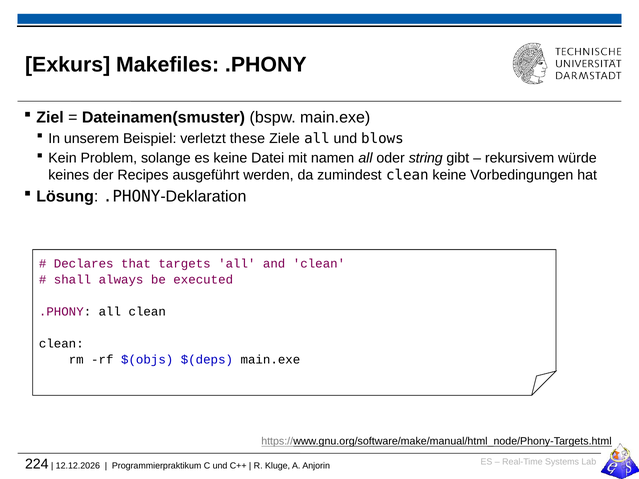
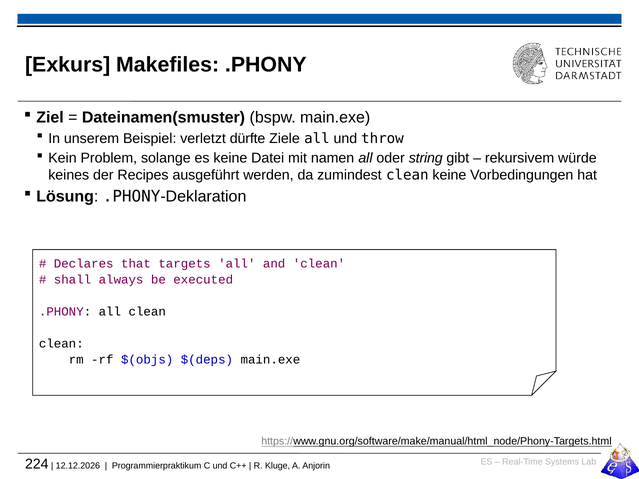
these: these -> dürfte
blows: blows -> throw
